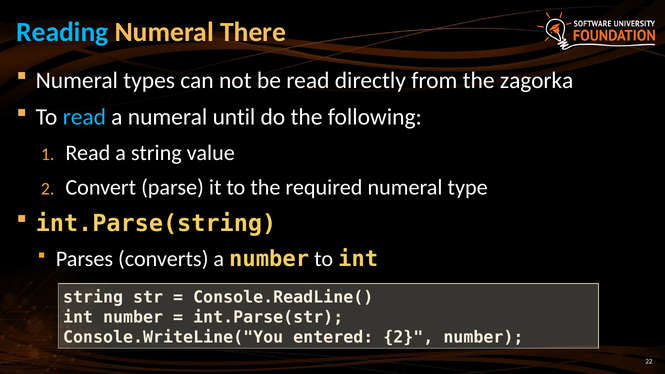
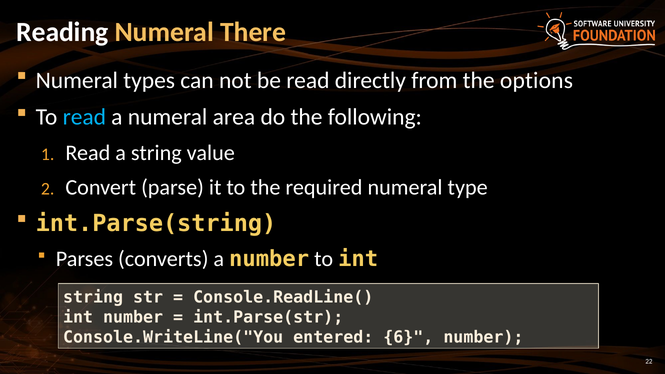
Reading colour: light blue -> white
zagorka: zagorka -> options
until: until -> area
entered 2: 2 -> 6
